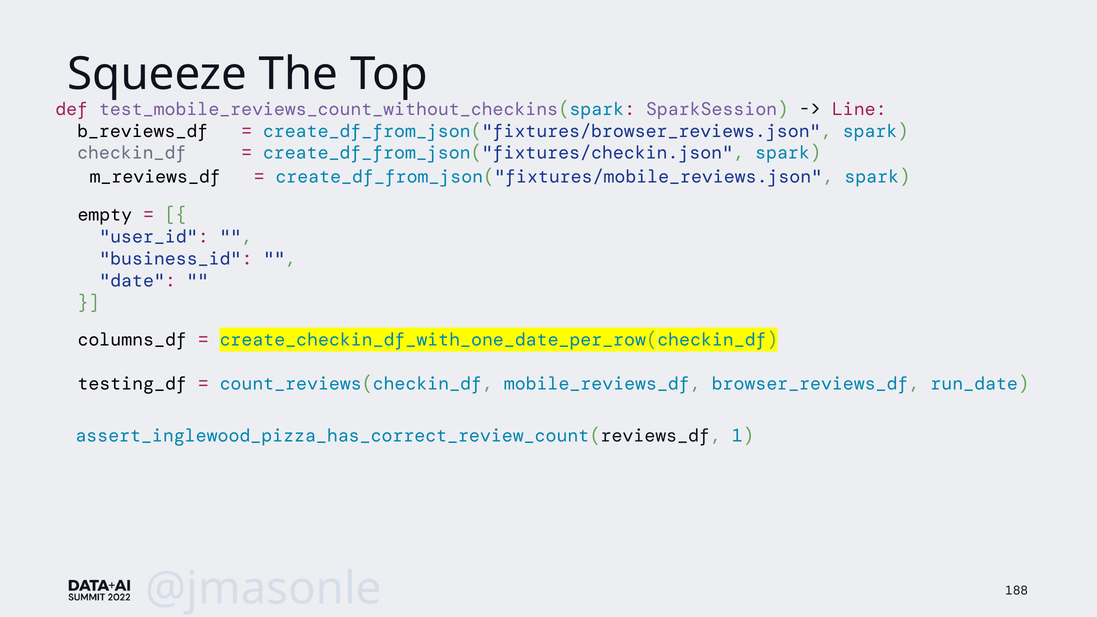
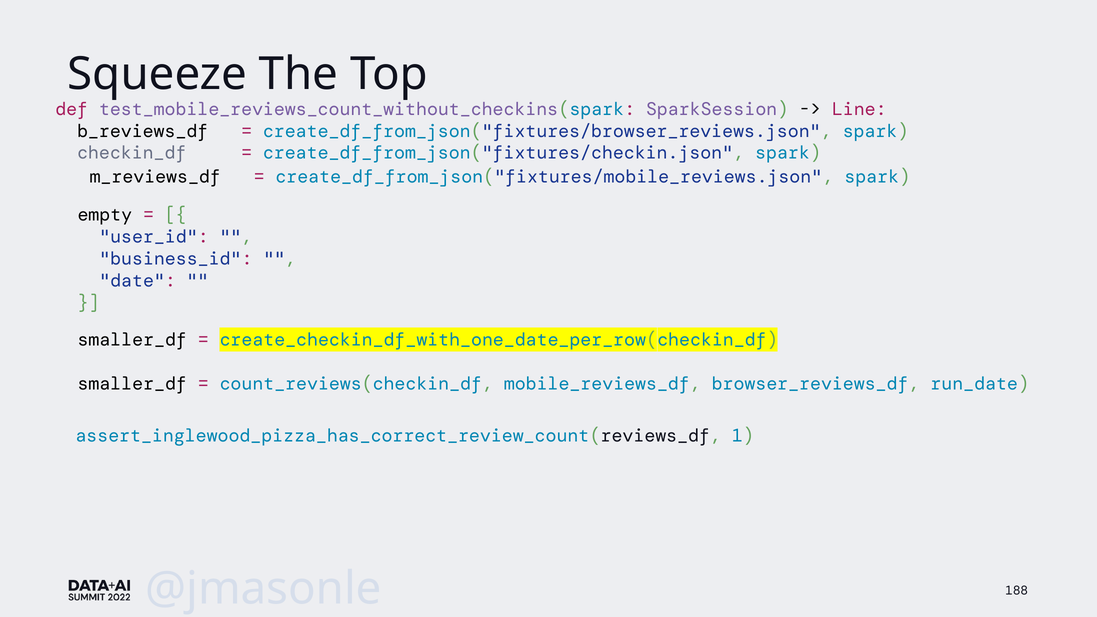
columns_df at (132, 340): columns_df -> smaller_df
testing_df at (132, 384): testing_df -> smaller_df
